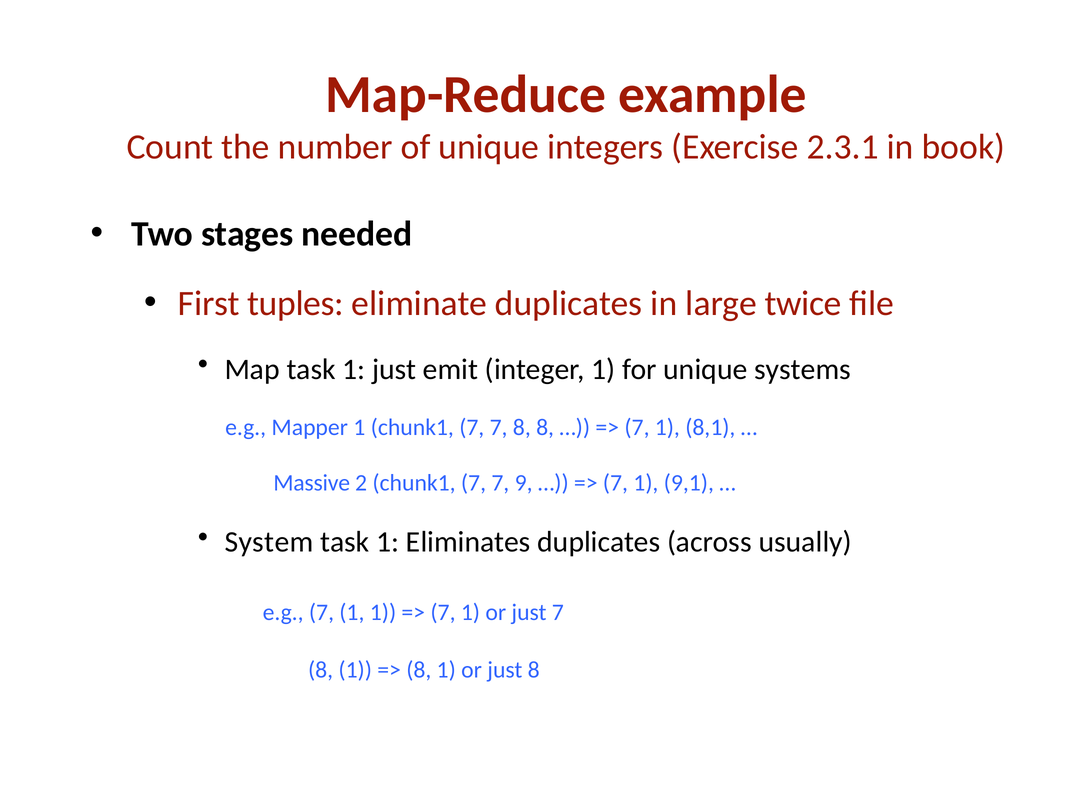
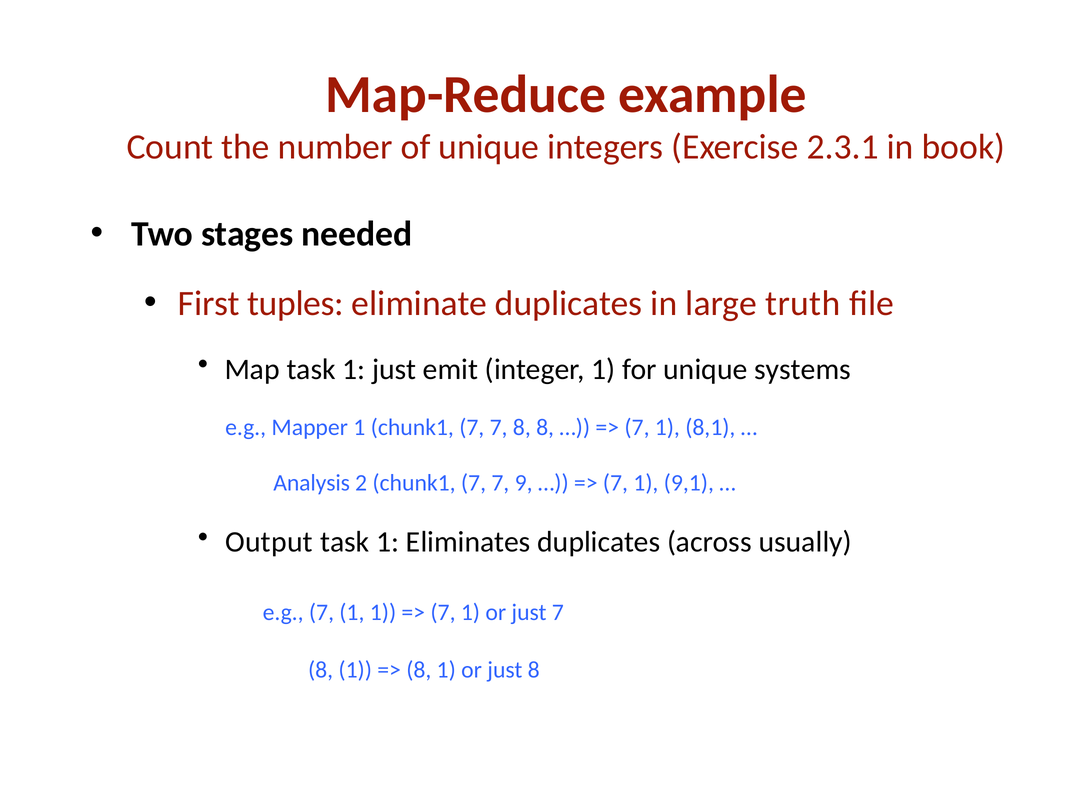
twice: twice -> truth
Massive: Massive -> Analysis
System: System -> Output
